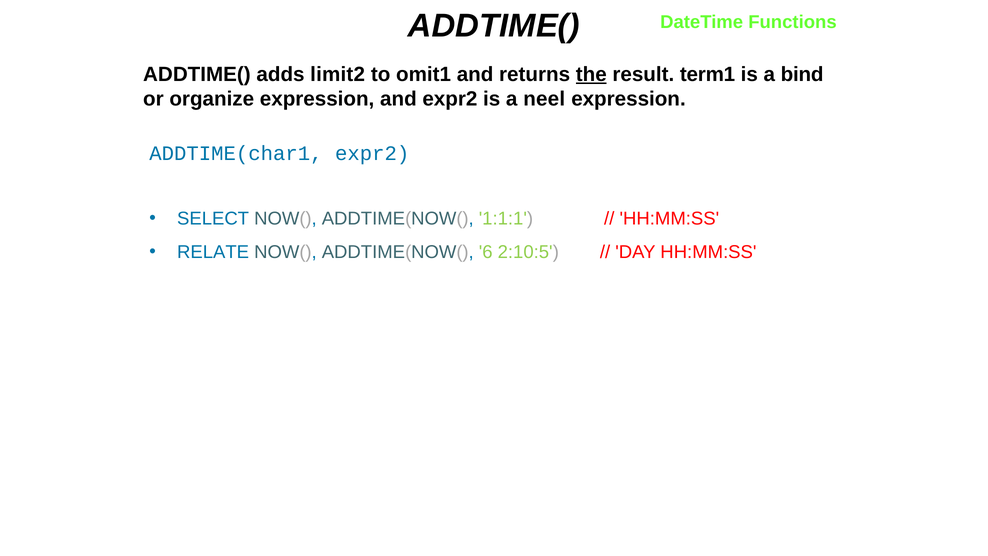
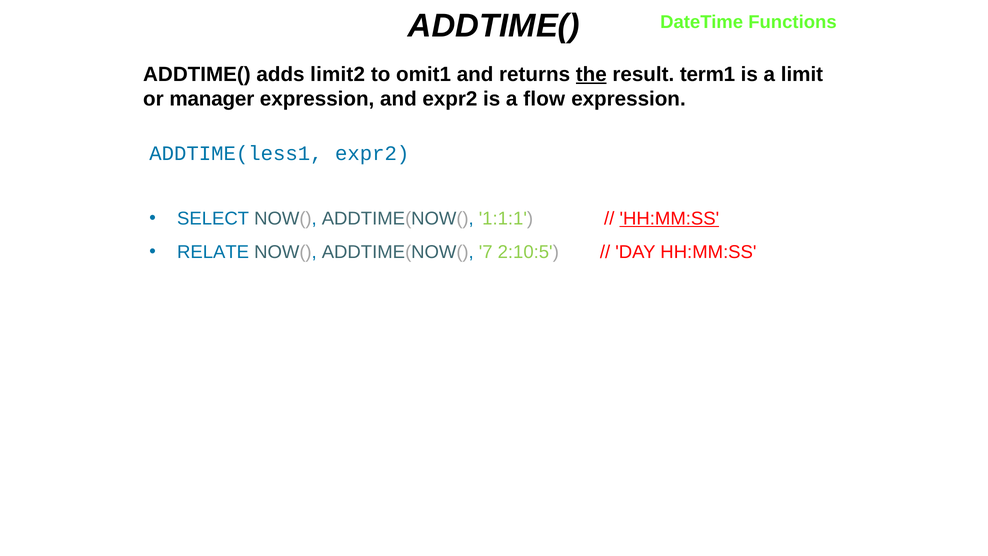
bind: bind -> limit
organize: organize -> manager
neel: neel -> flow
ADDTIME(char1: ADDTIME(char1 -> ADDTIME(less1
HH:MM:SS at (669, 219) underline: none -> present
6: 6 -> 7
